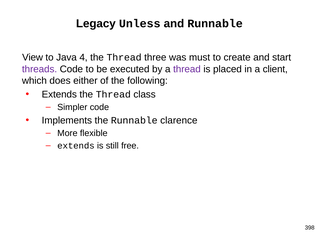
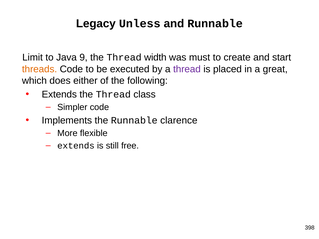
View: View -> Limit
4: 4 -> 9
three: three -> width
threads colour: purple -> orange
client: client -> great
